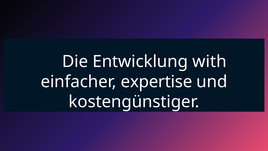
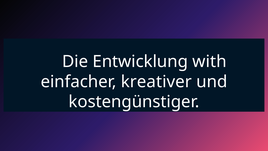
expertise: expertise -> kreativer
